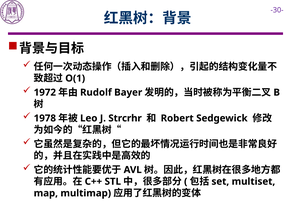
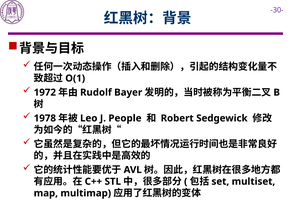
Strcrhr: Strcrhr -> People
